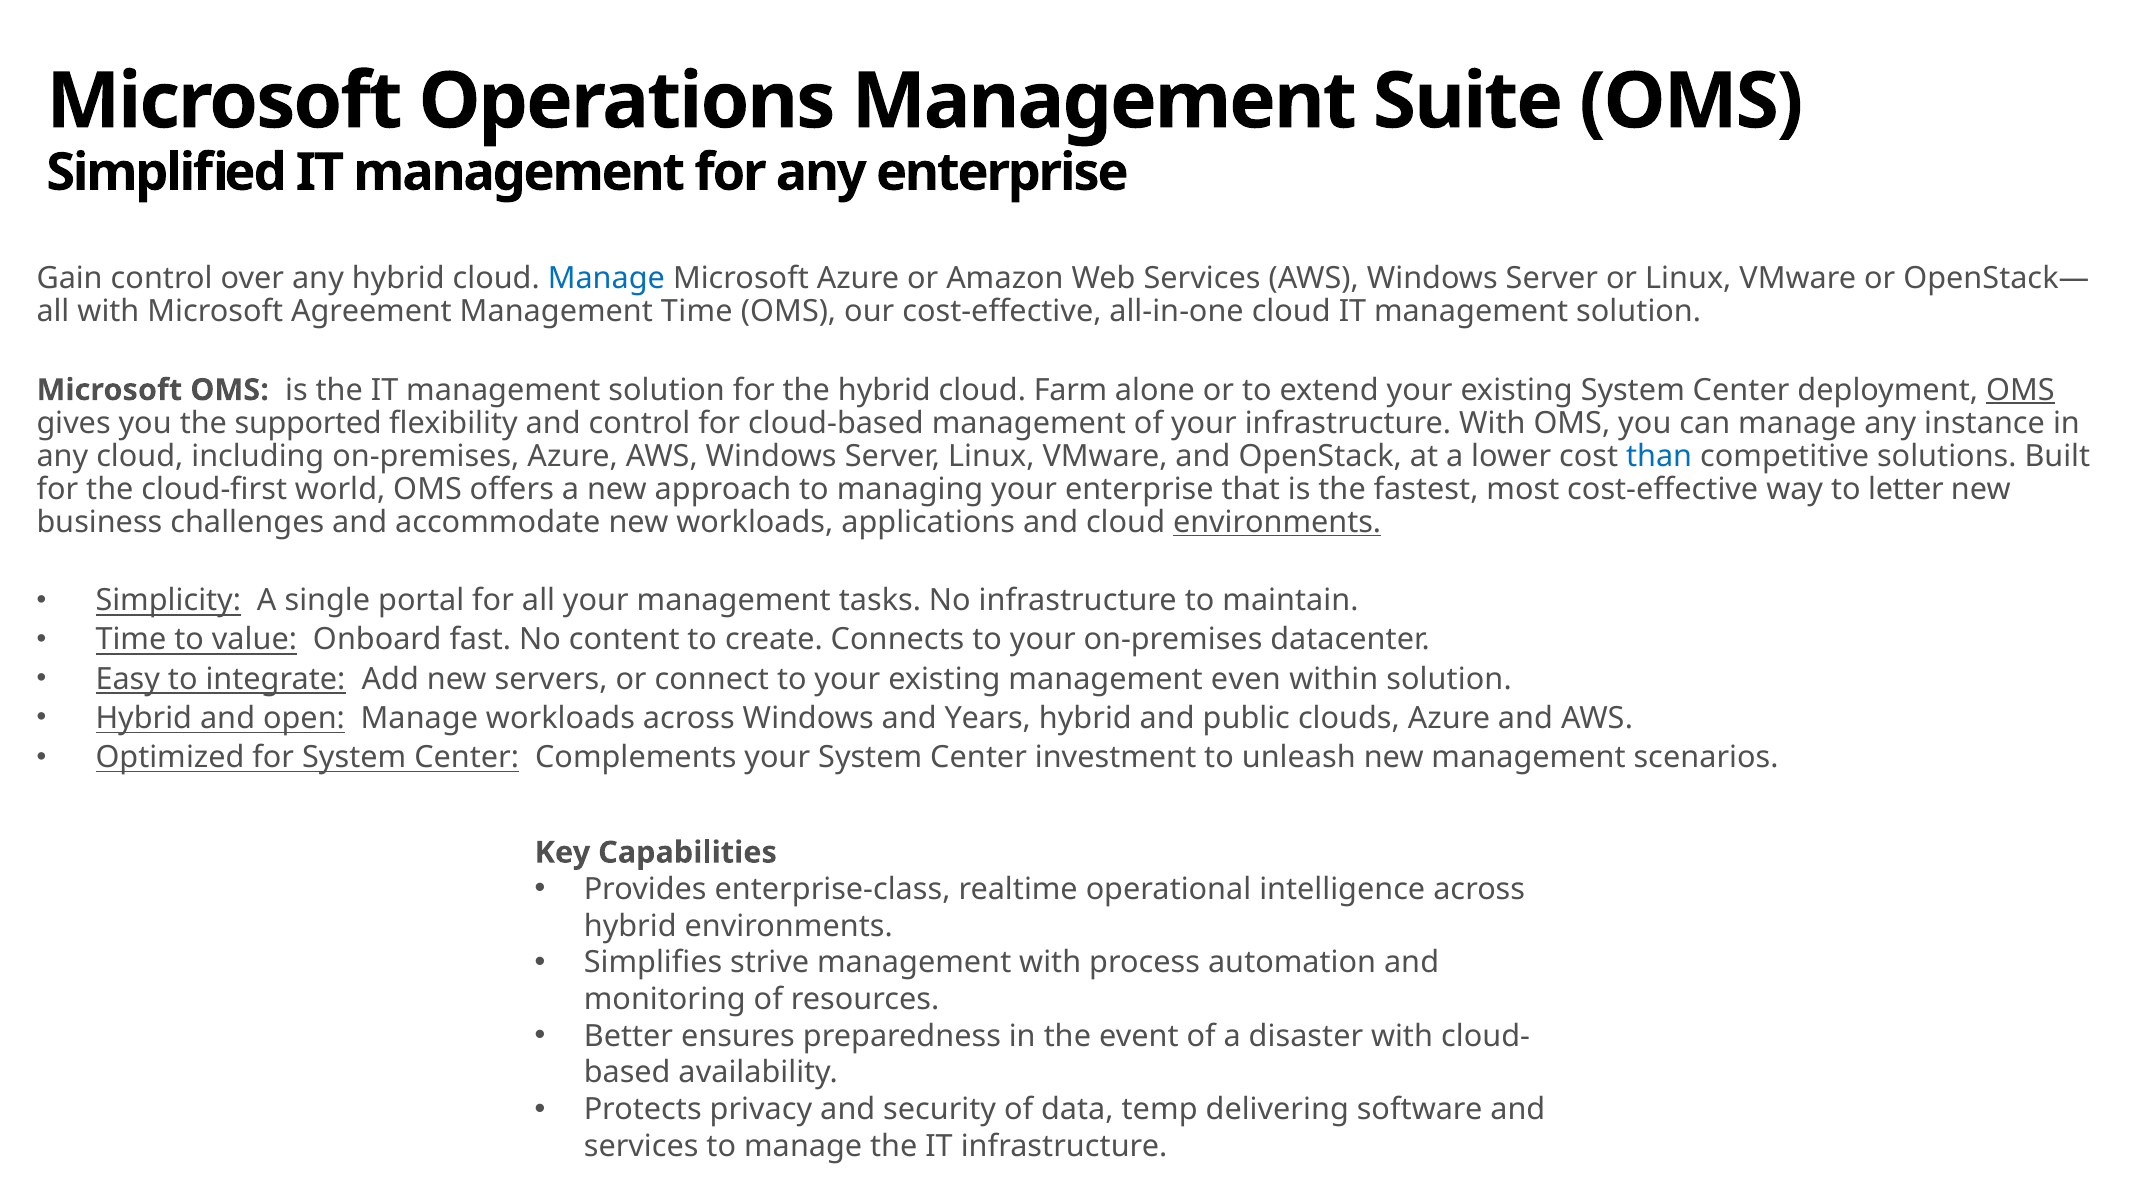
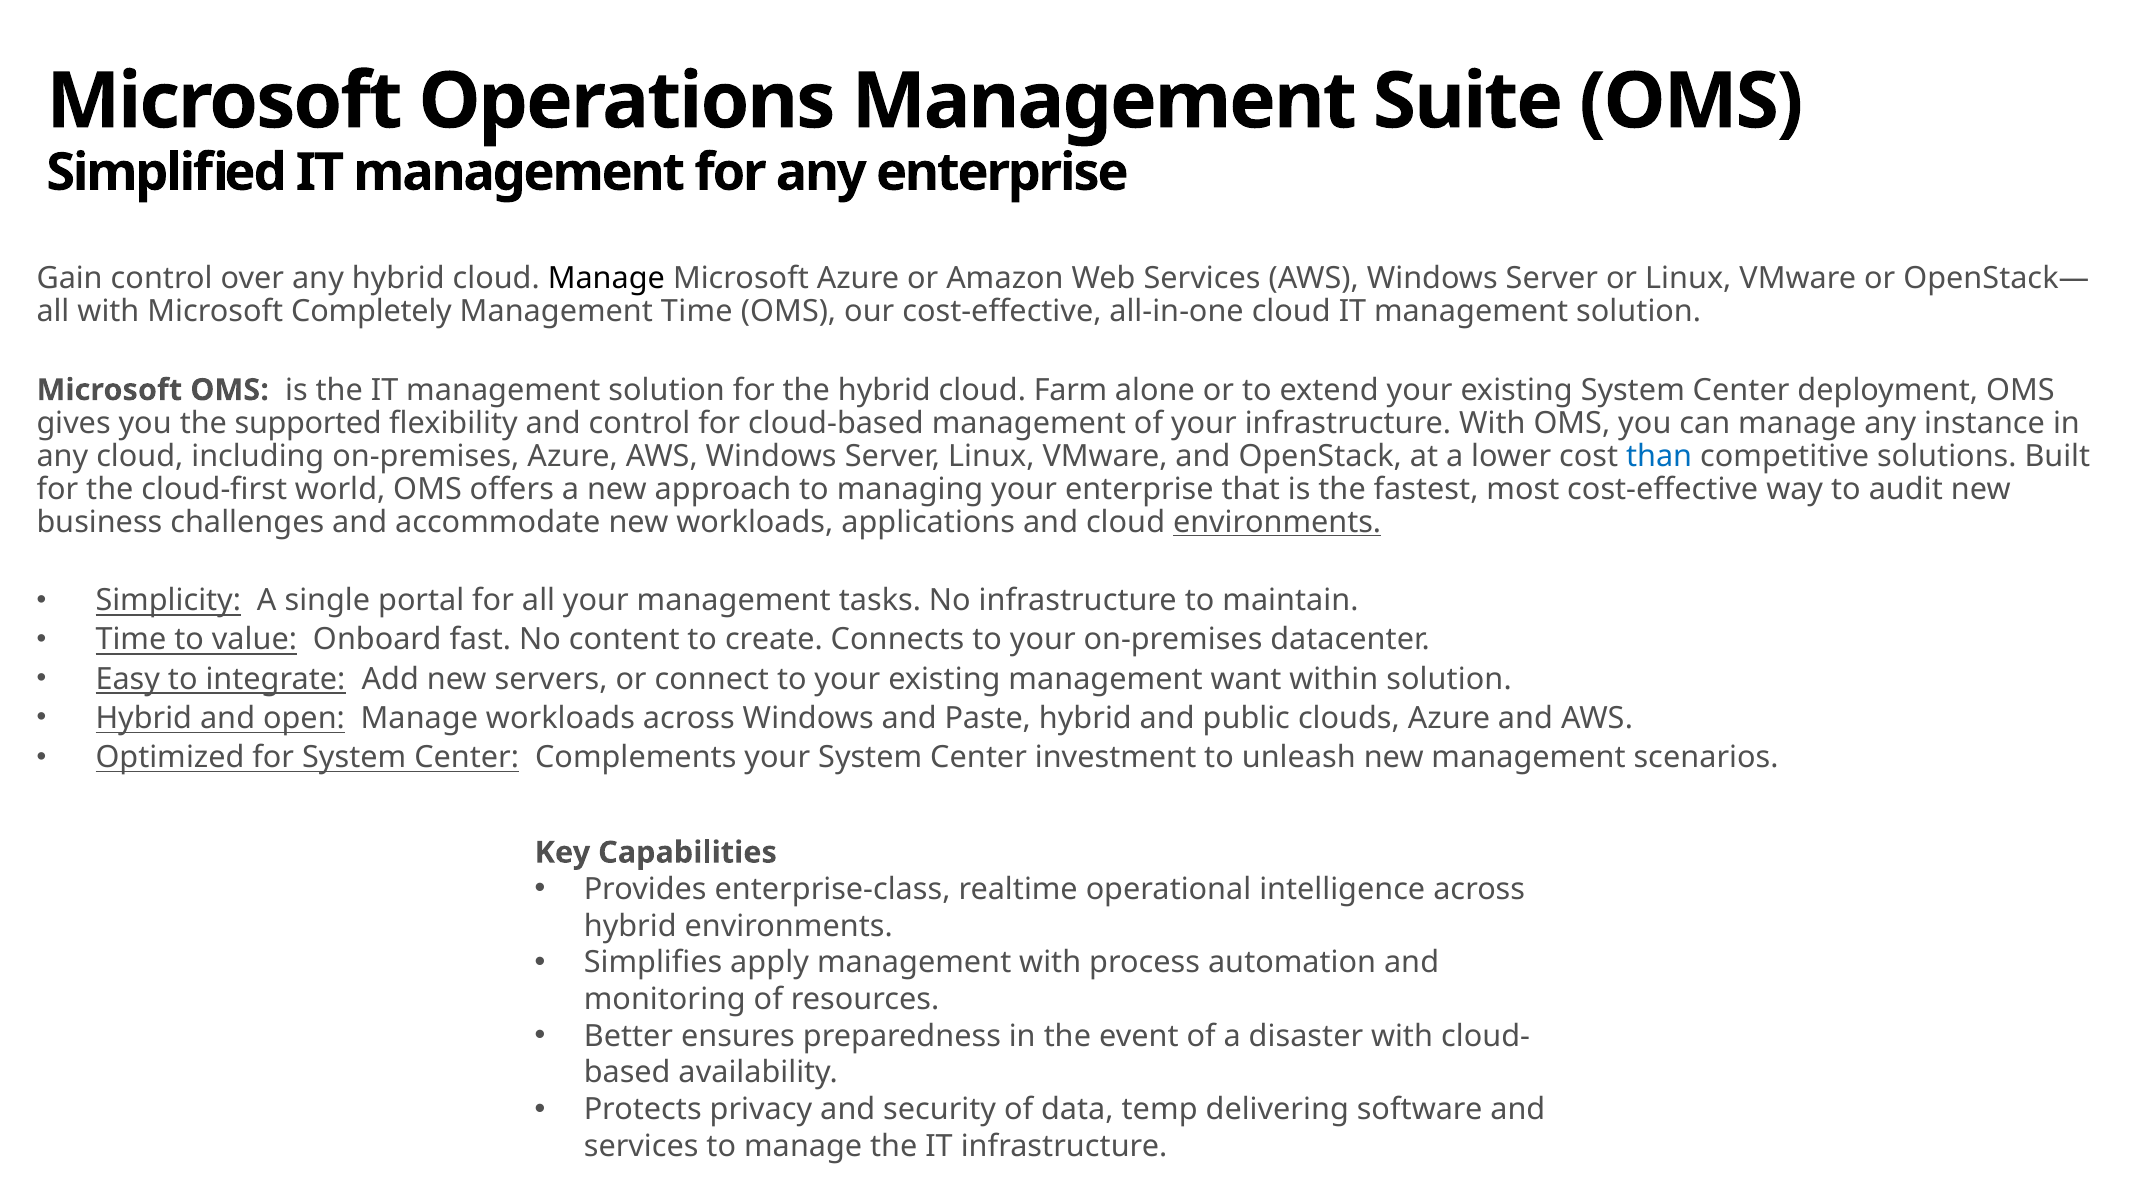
Manage at (606, 279) colour: blue -> black
Agreement: Agreement -> Completely
OMS at (2020, 390) underline: present -> none
letter: letter -> audit
even: even -> want
Years: Years -> Paste
strive: strive -> apply
